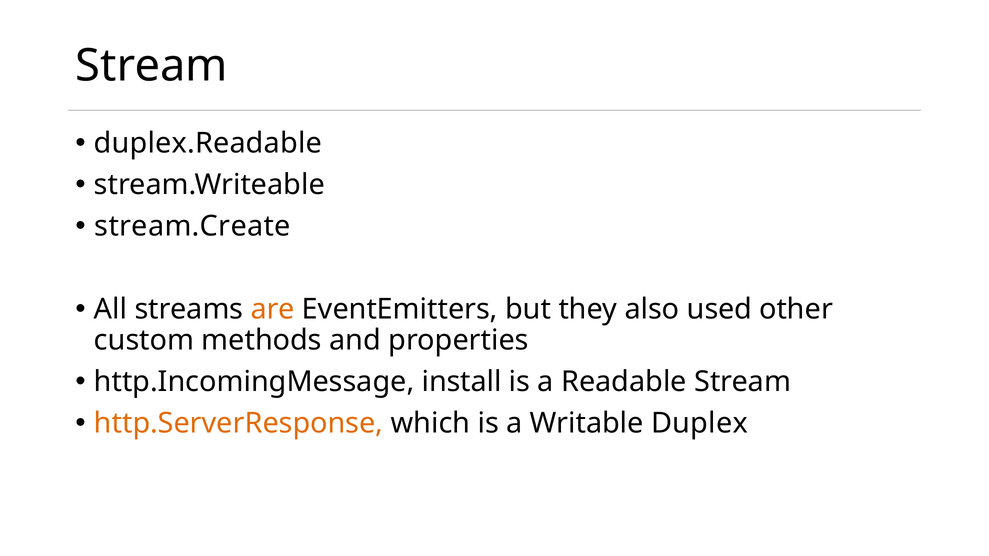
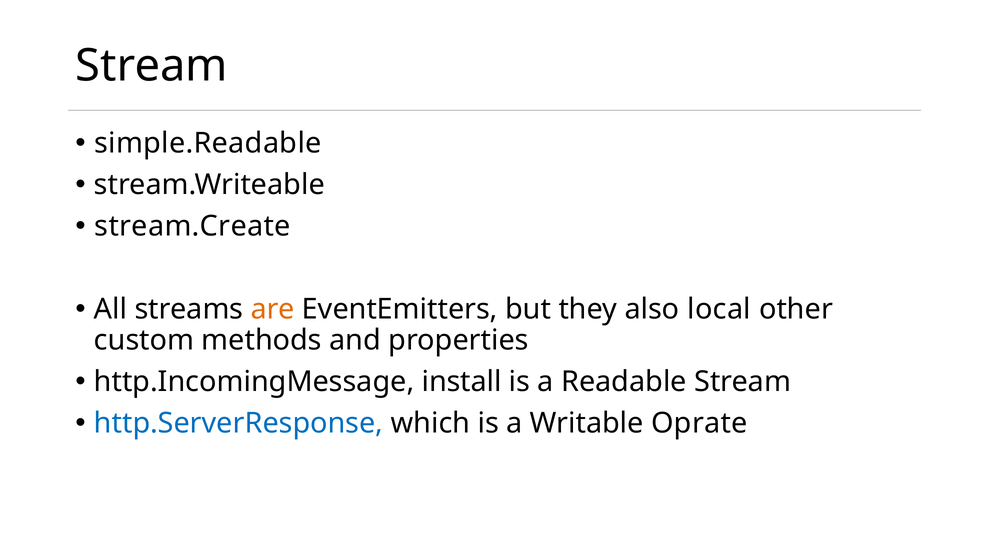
duplex.Readable: duplex.Readable -> simple.Readable
used: used -> local
http.ServerResponse colour: orange -> blue
Duplex: Duplex -> Oprate
